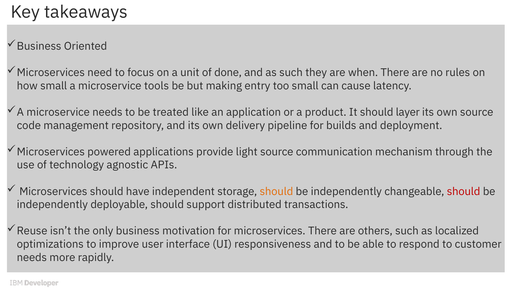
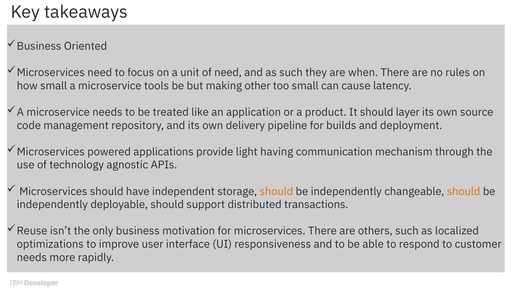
of done: done -> need
entry: entry -> other
light source: source -> having
should at (464, 191) colour: red -> orange
